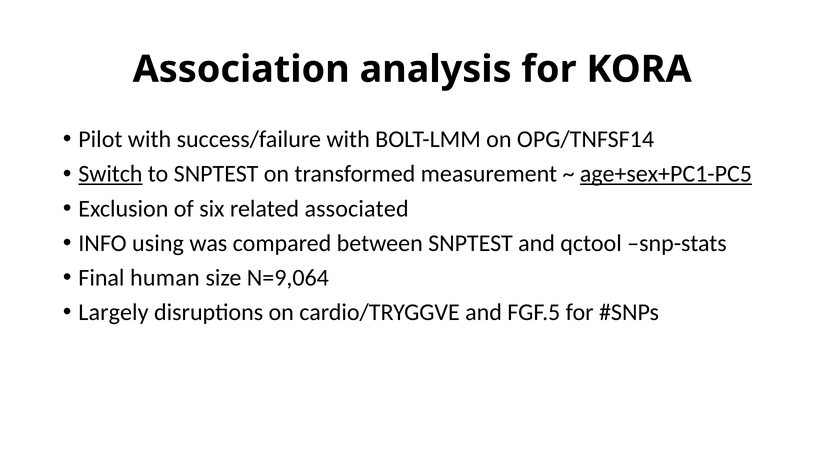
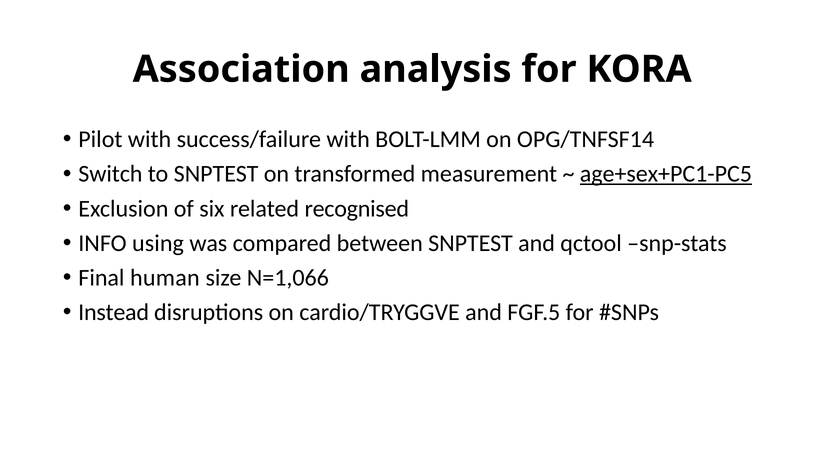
Switch underline: present -> none
associated: associated -> recognised
N=9,064: N=9,064 -> N=1,066
Largely: Largely -> Instead
